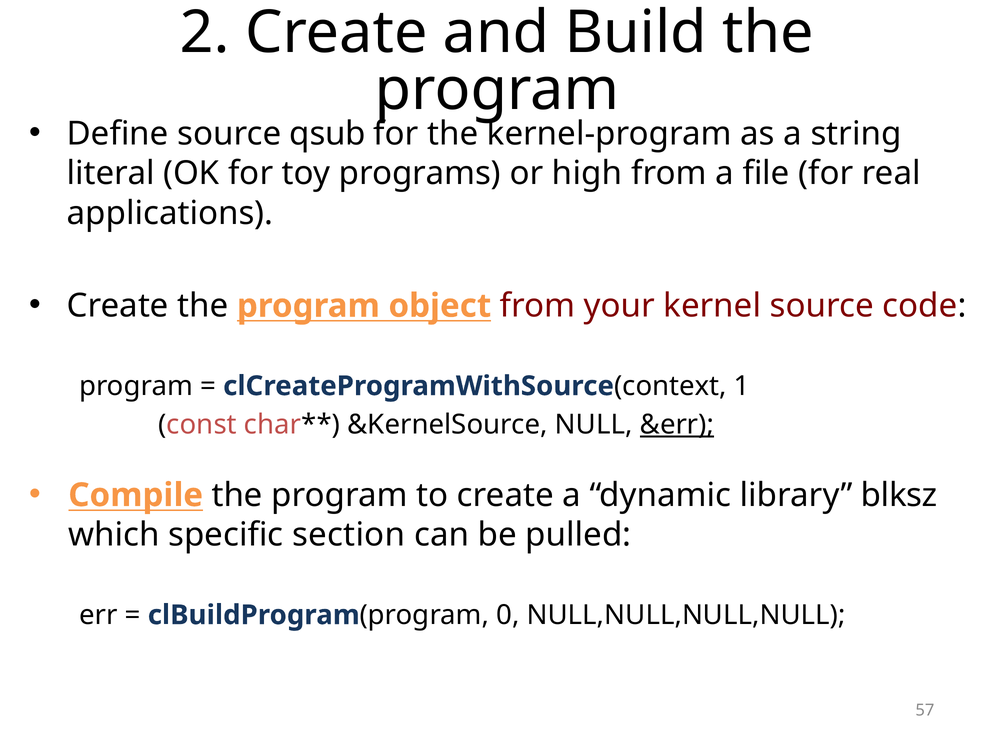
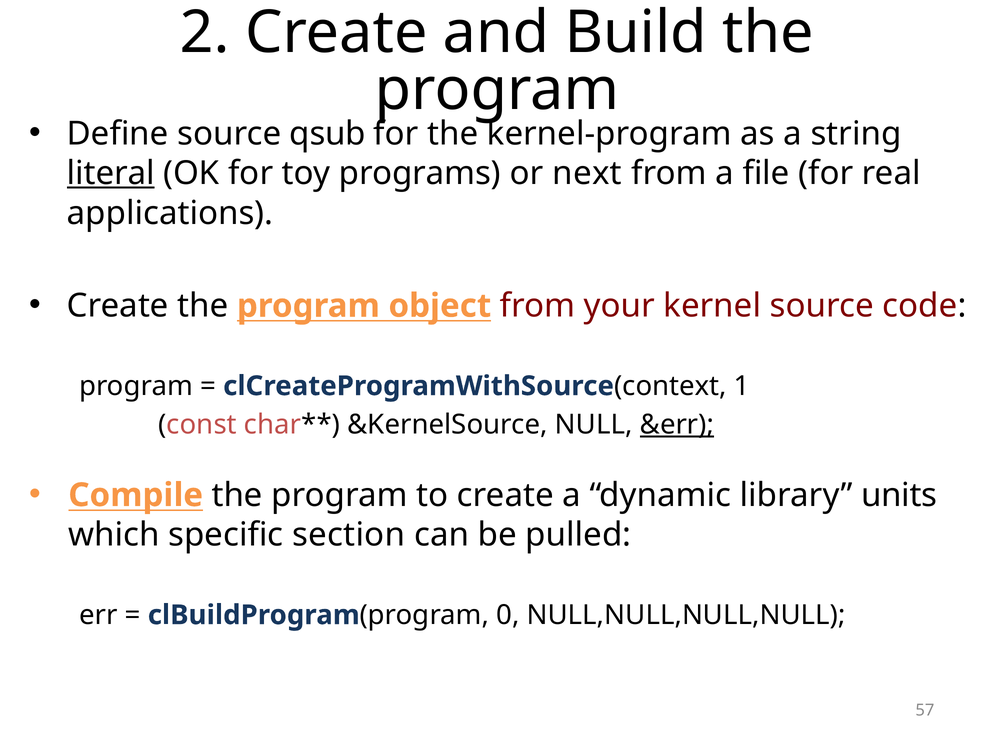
literal underline: none -> present
high: high -> next
blksz: blksz -> units
